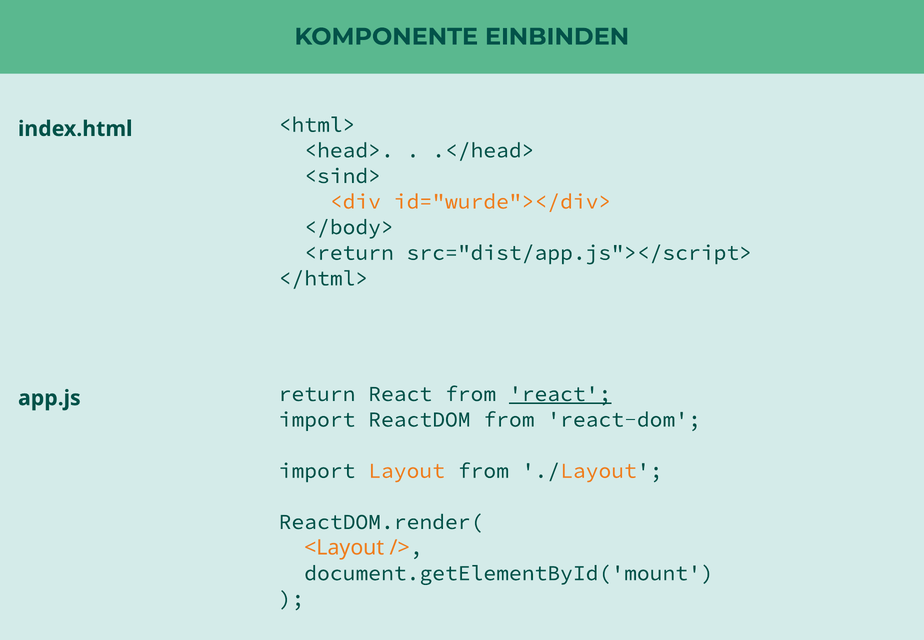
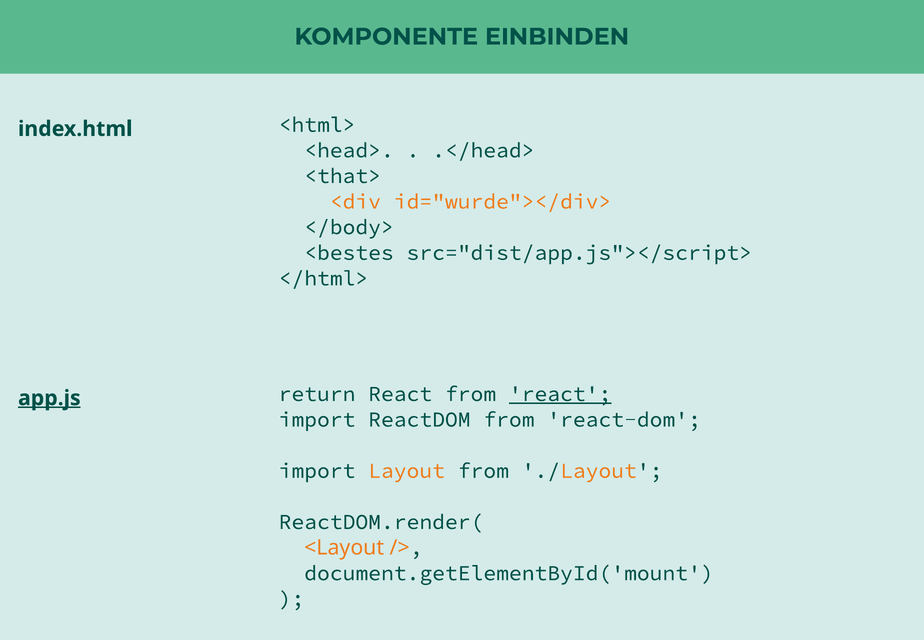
<sind>: <sind> -> <that>
<return: <return -> <bestes
app.js underline: none -> present
